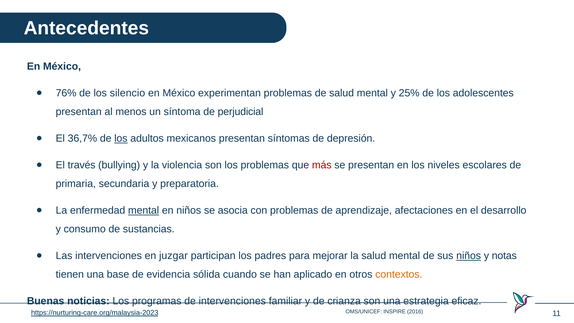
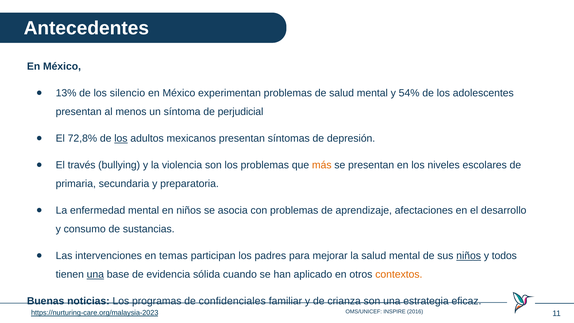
76%: 76% -> 13%
25%: 25% -> 54%
36,7%: 36,7% -> 72,8%
más colour: red -> orange
mental at (144, 210) underline: present -> none
juzgar: juzgar -> temas
notas: notas -> todos
una at (95, 274) underline: none -> present
de intervenciones: intervenciones -> confidenciales
